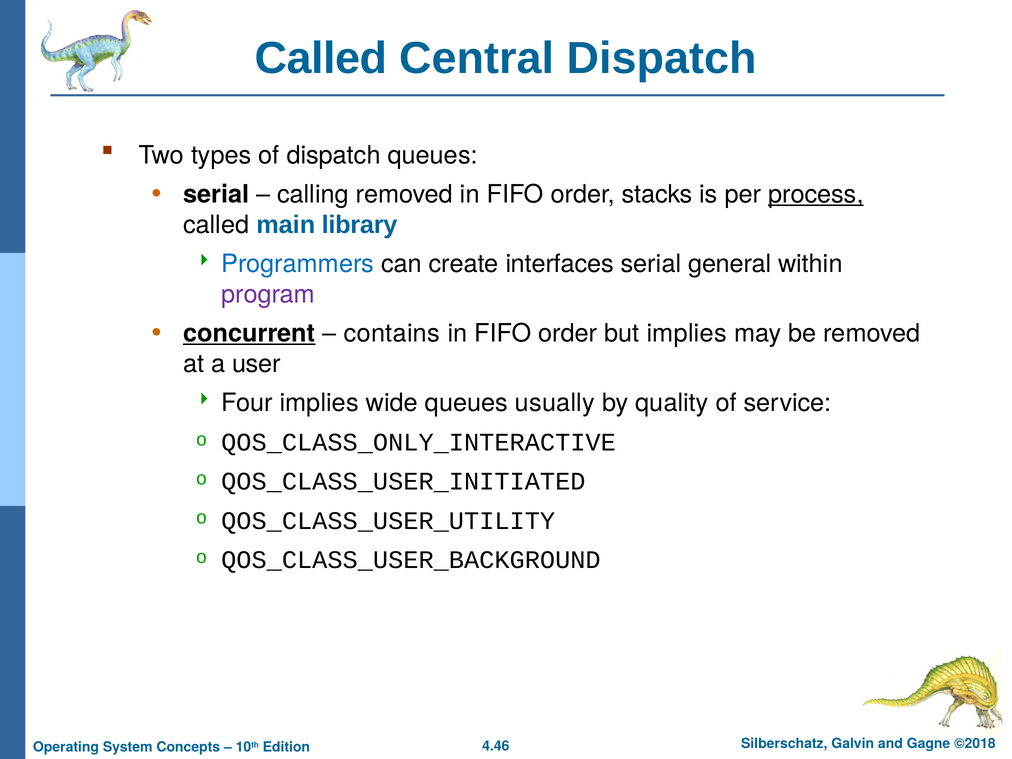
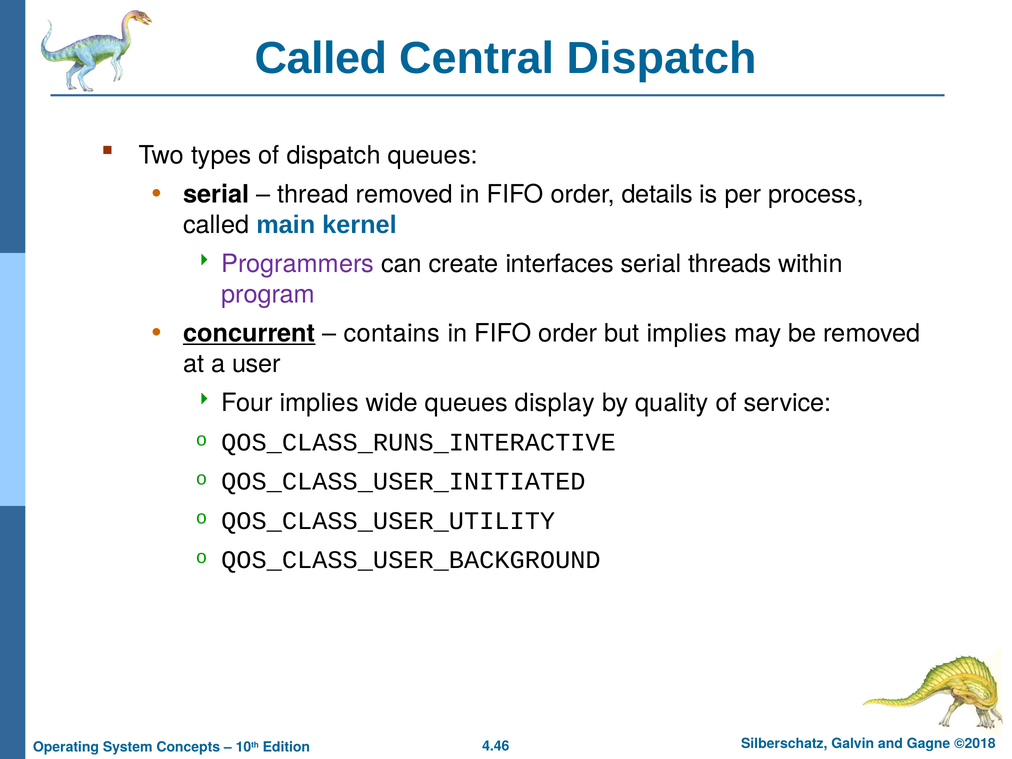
calling: calling -> thread
stacks: stacks -> details
process underline: present -> none
library: library -> kernel
Programmers colour: blue -> purple
general: general -> threads
usually: usually -> display
QOS_CLASS_ONLY_INTERACTIVE: QOS_CLASS_ONLY_INTERACTIVE -> QOS_CLASS_RUNS_INTERACTIVE
